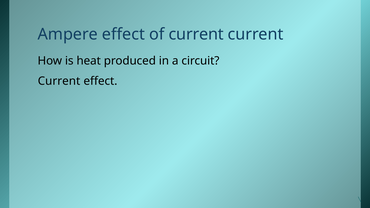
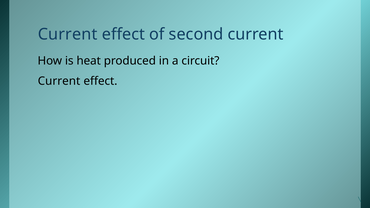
Ampere at (68, 34): Ampere -> Current
of current: current -> second
